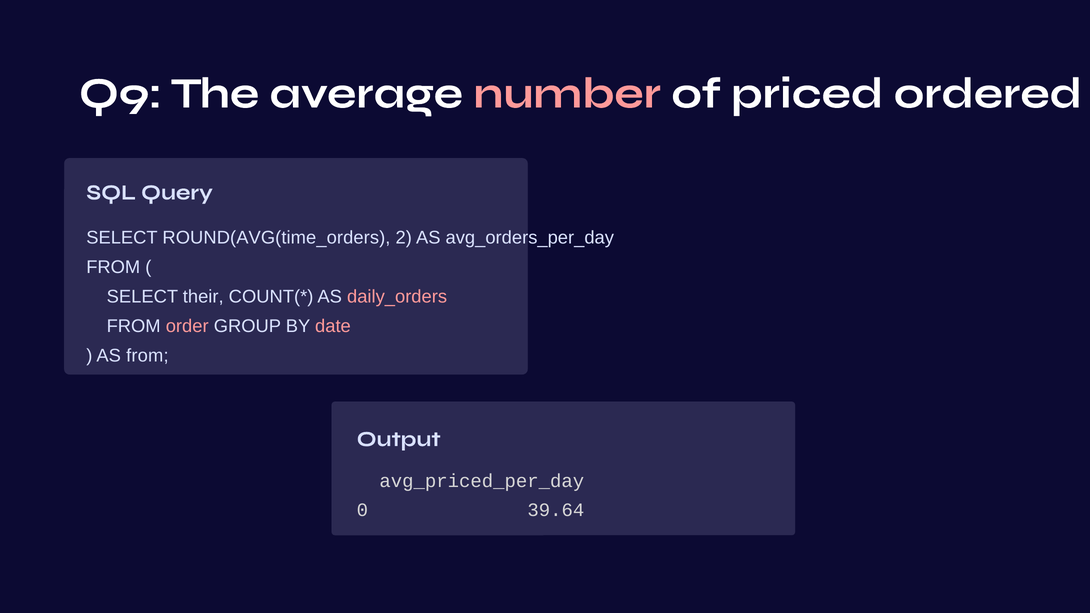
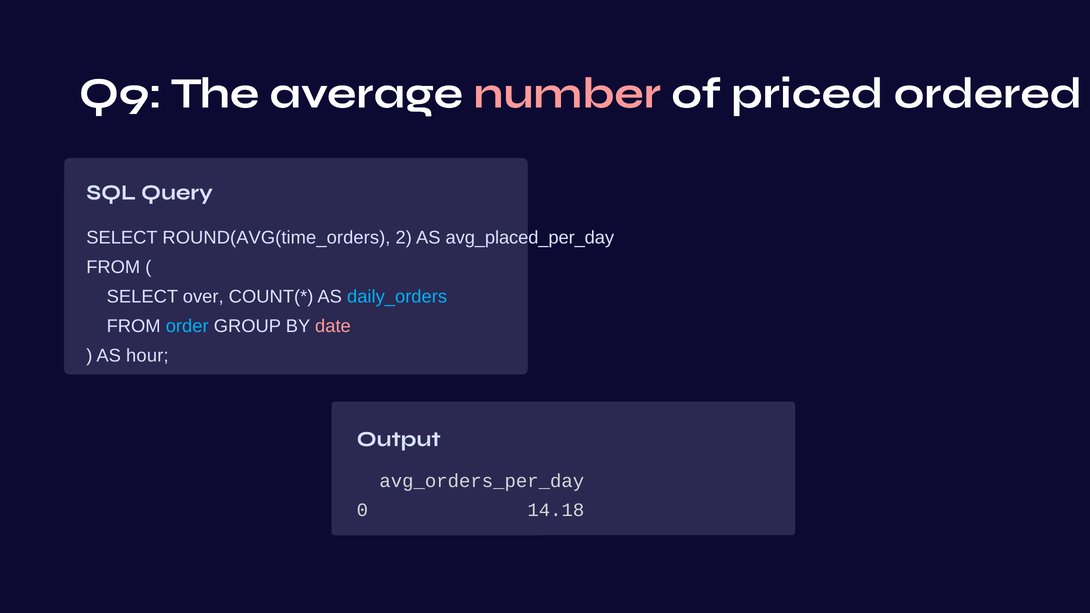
avg_orders_per_day: avg_orders_per_day -> avg_placed_per_day
their: their -> over
daily_orders colour: pink -> light blue
order colour: pink -> light blue
AS from: from -> hour
avg_priced_per_day: avg_priced_per_day -> avg_orders_per_day
39.64: 39.64 -> 14.18
